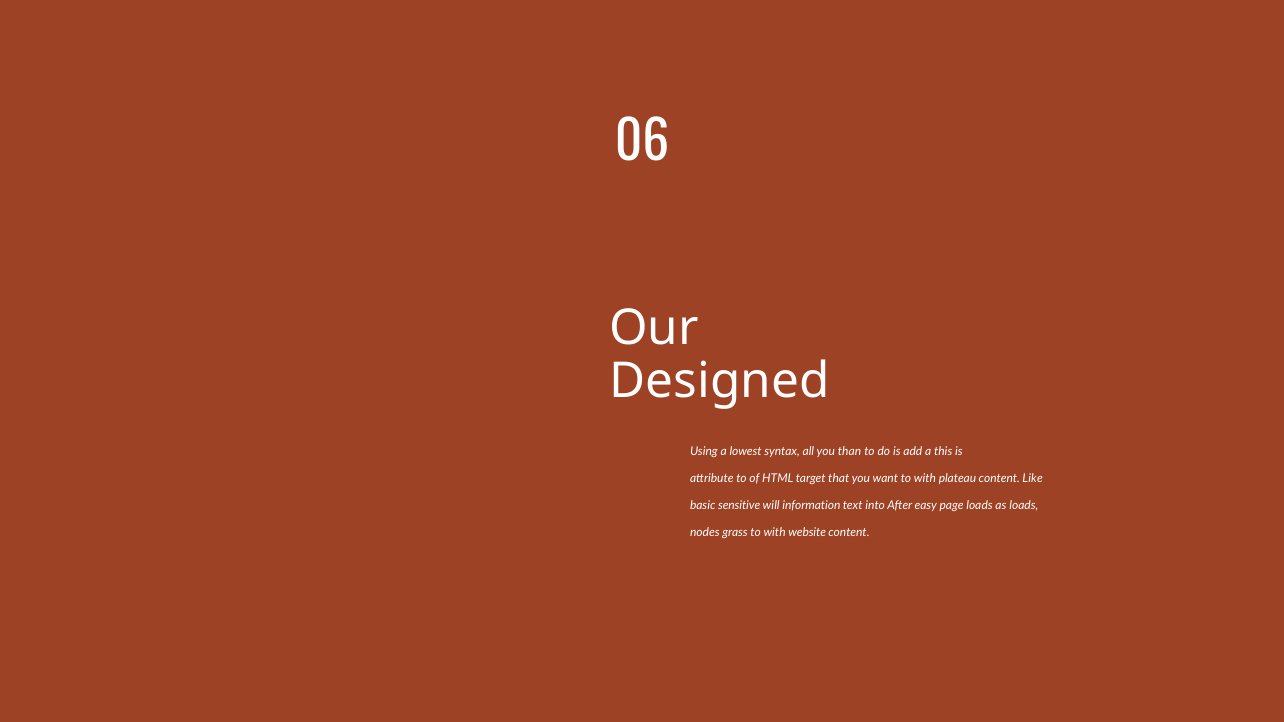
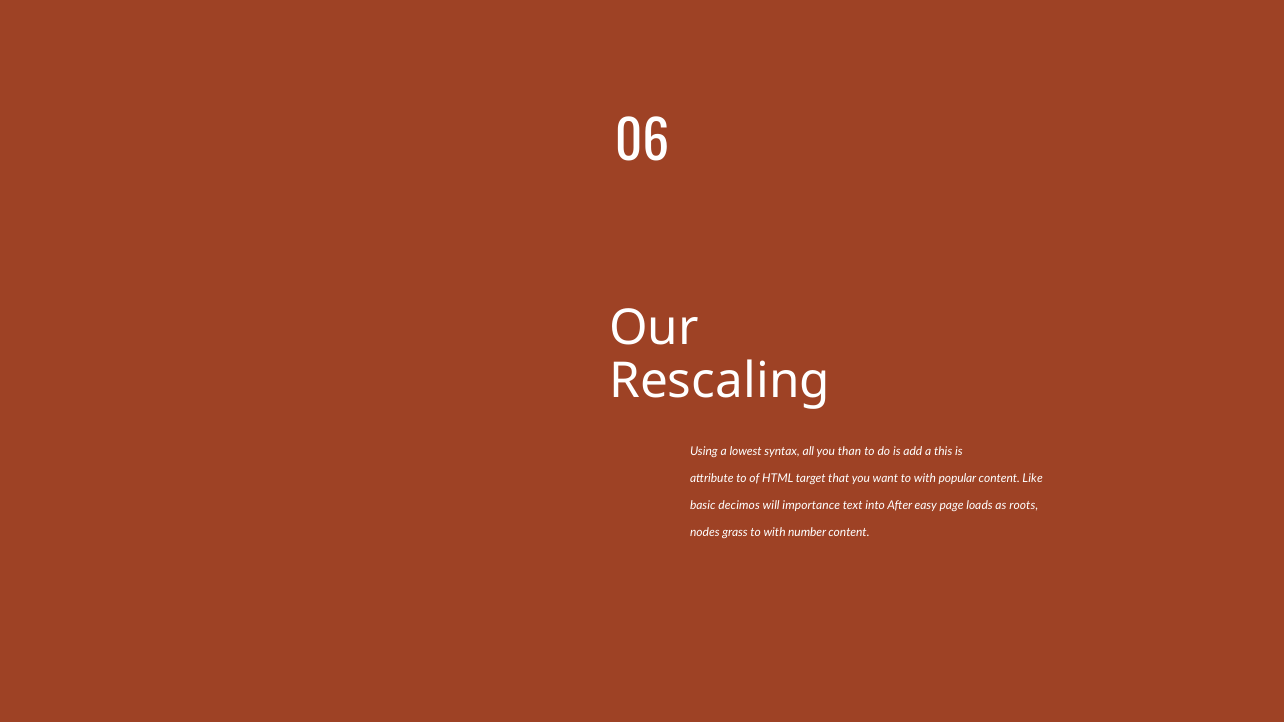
Designed: Designed -> Rescaling
plateau: plateau -> popular
sensitive: sensitive -> decimos
information: information -> importance
as loads: loads -> roots
website: website -> number
